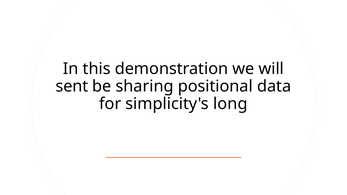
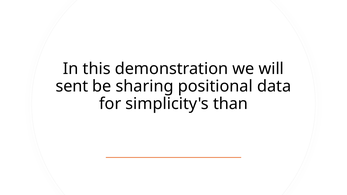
long: long -> than
